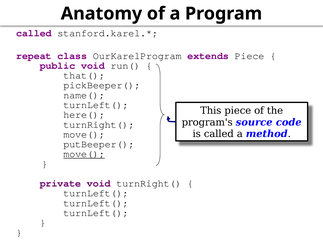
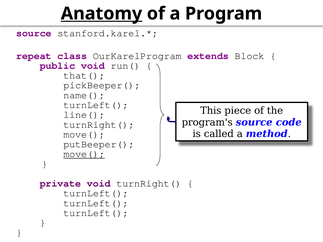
Anatomy underline: none -> present
called at (34, 33): called -> source
extends Piece: Piece -> Block
here(: here( -> line(
